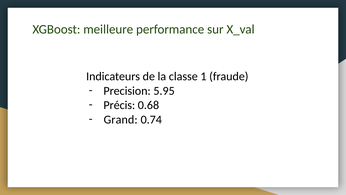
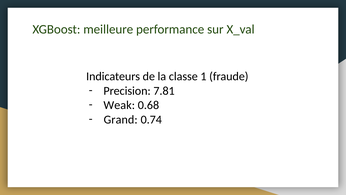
5.95: 5.95 -> 7.81
Précis: Précis -> Weak
